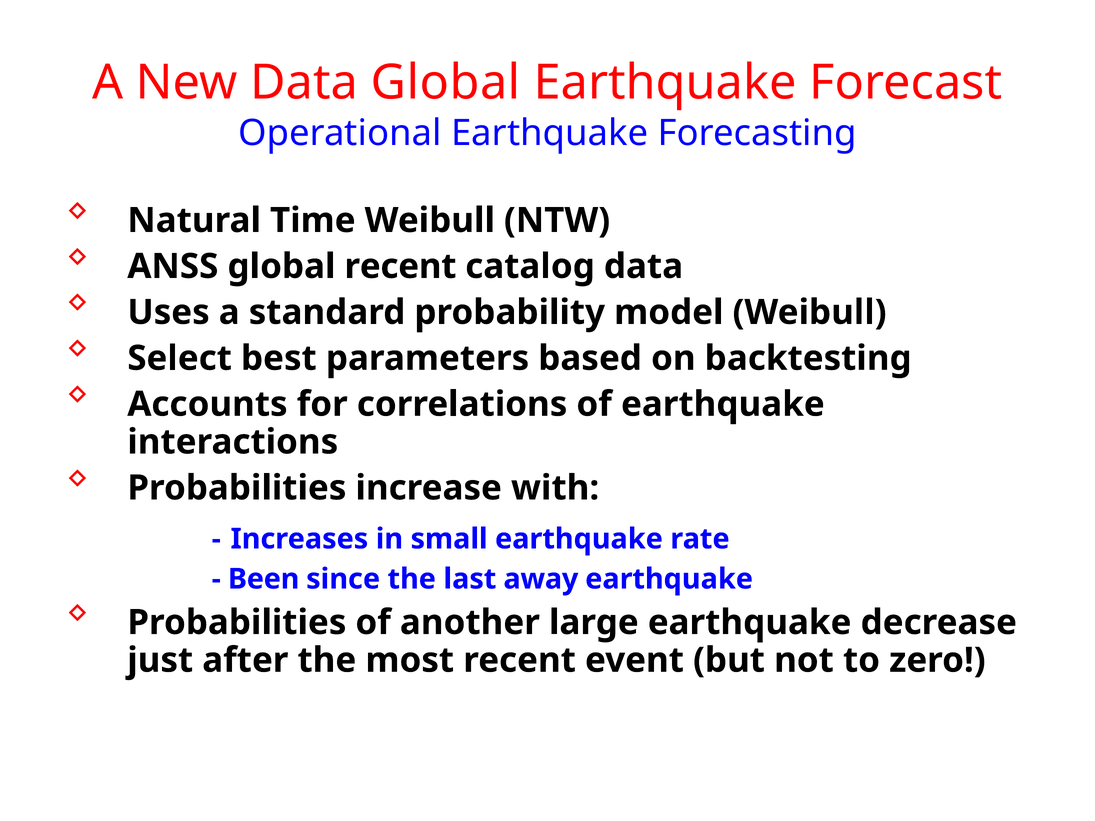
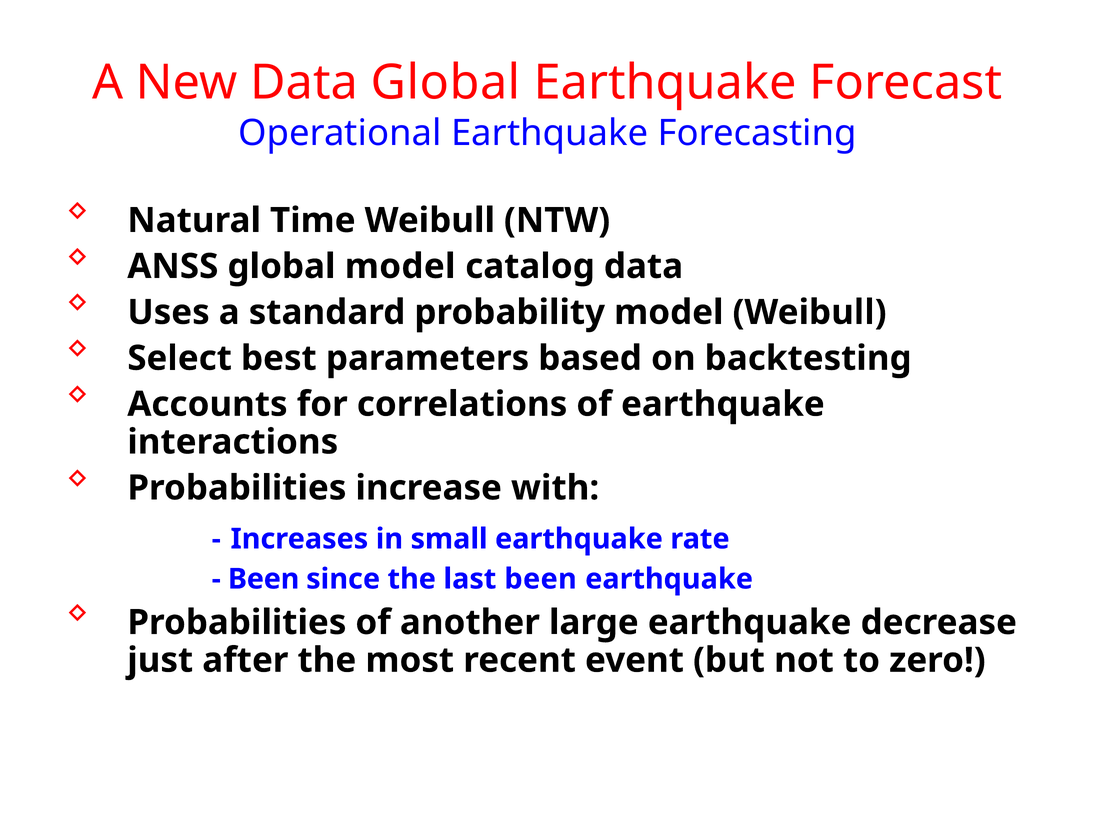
global recent: recent -> model
last away: away -> been
